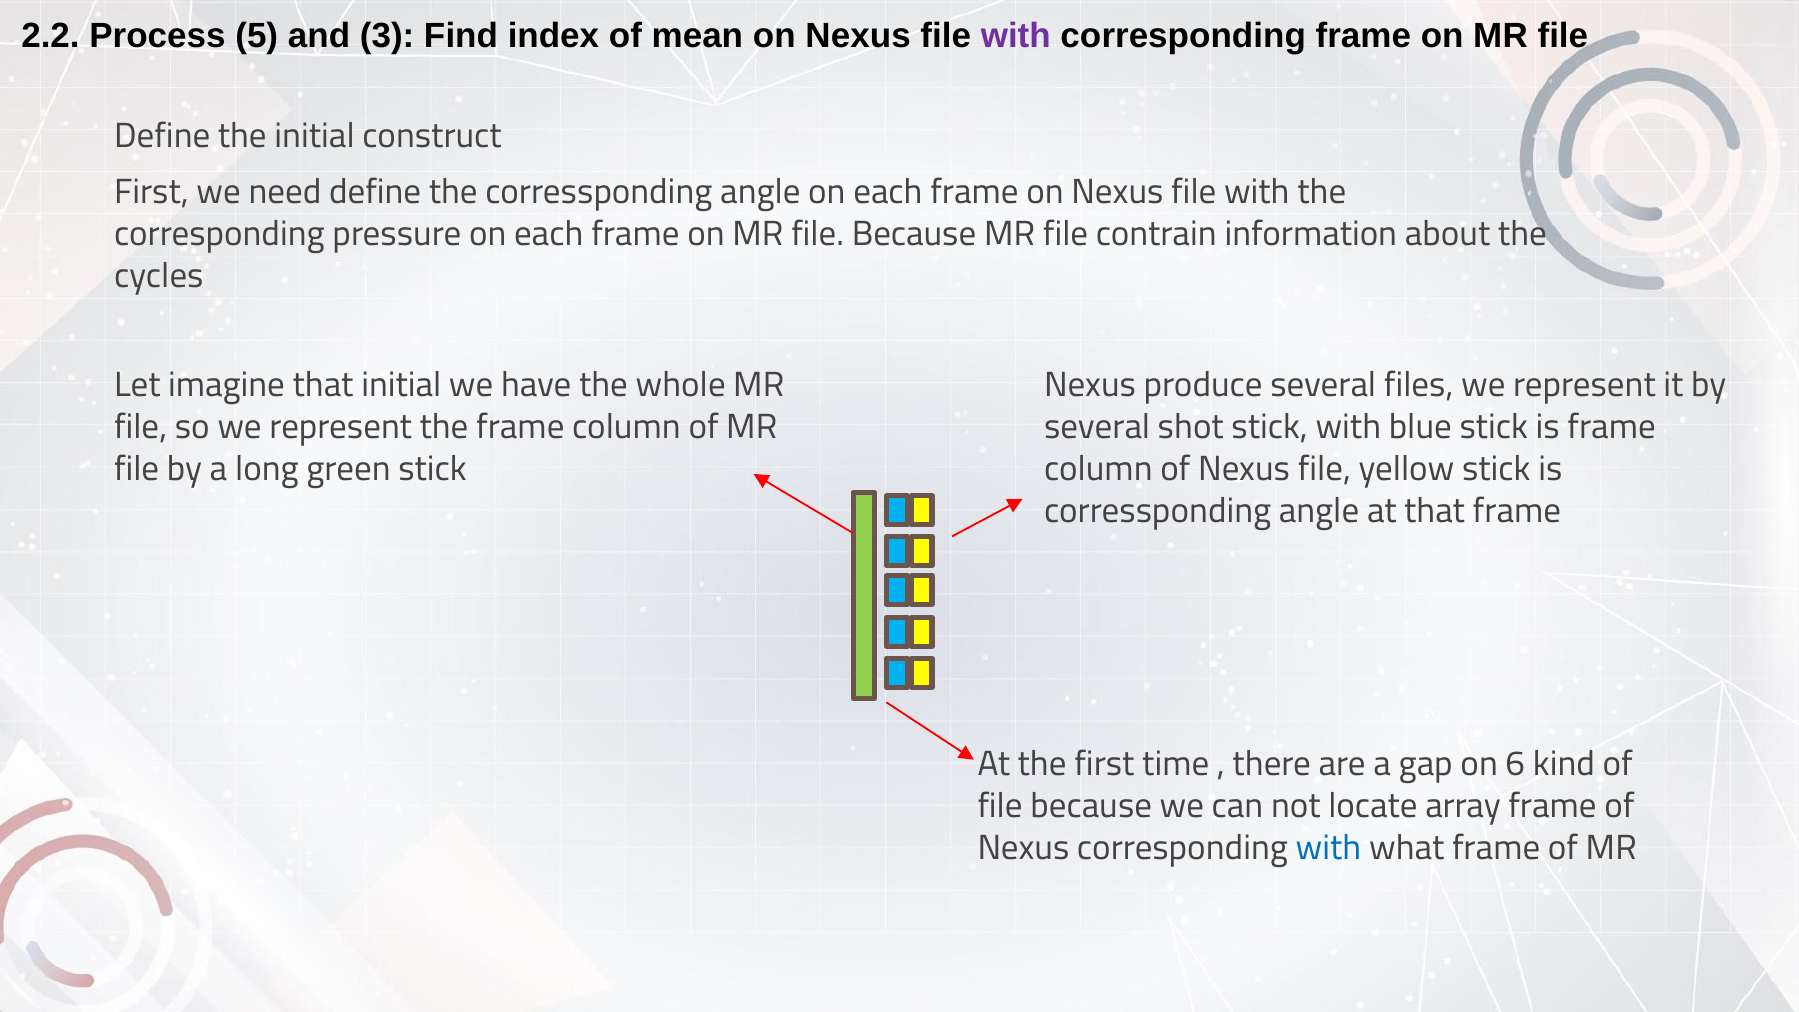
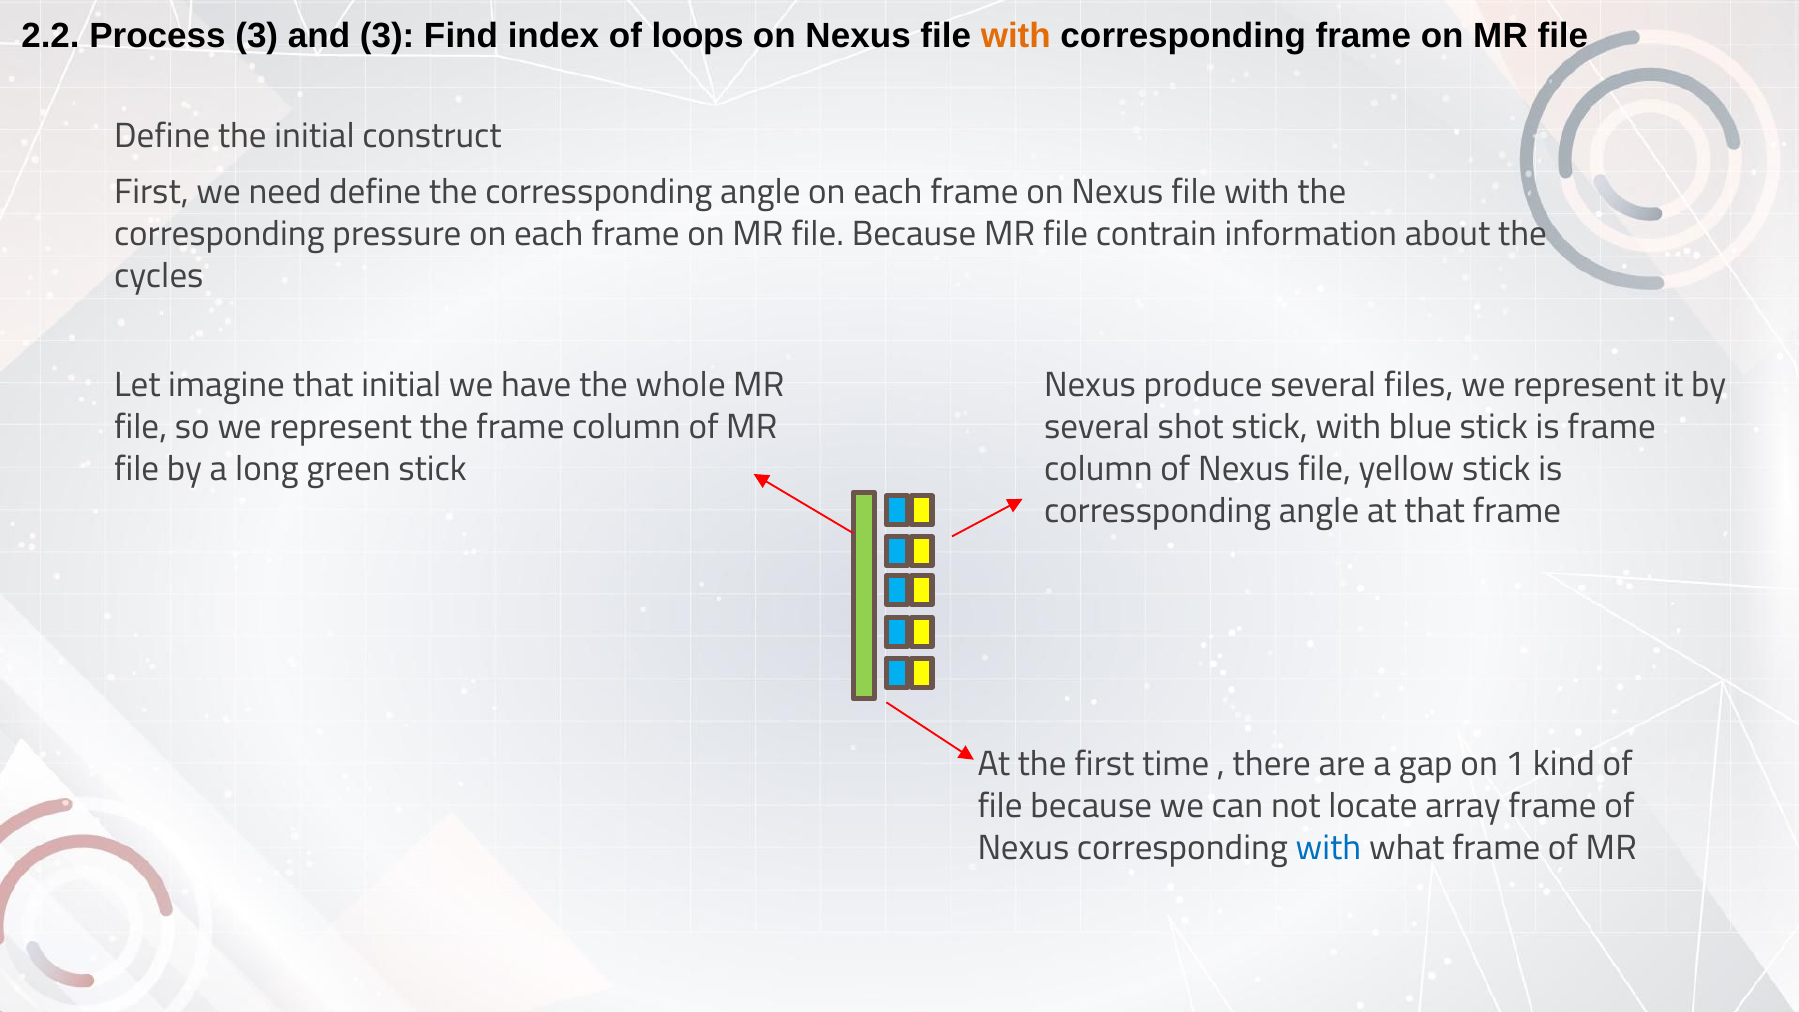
Process 5: 5 -> 3
mean: mean -> loops
with at (1016, 36) colour: purple -> orange
6: 6 -> 1
